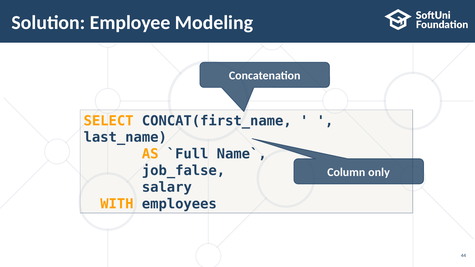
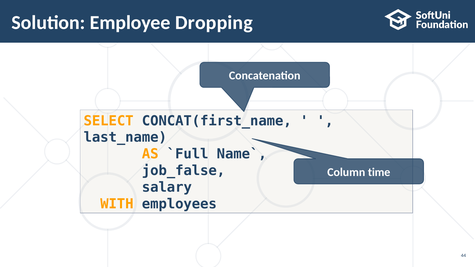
Modeling: Modeling -> Dropping
only: only -> time
